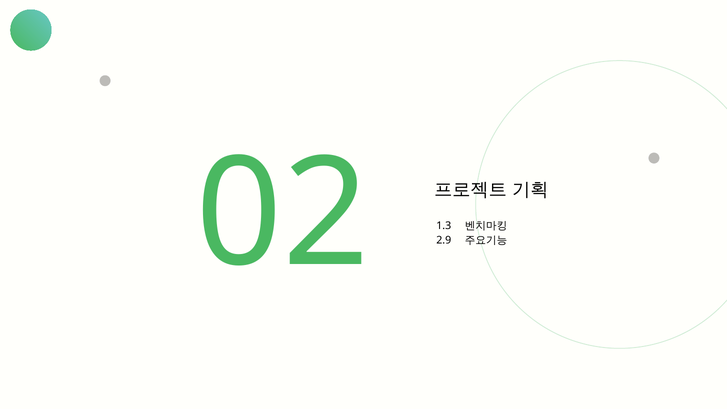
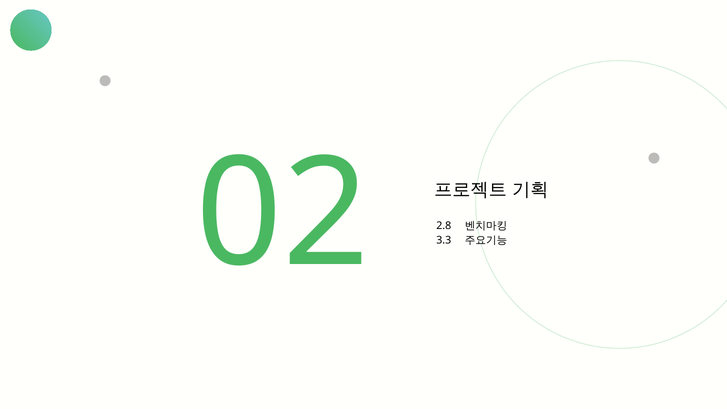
1.3: 1.3 -> 2.8
2.9: 2.9 -> 3.3
